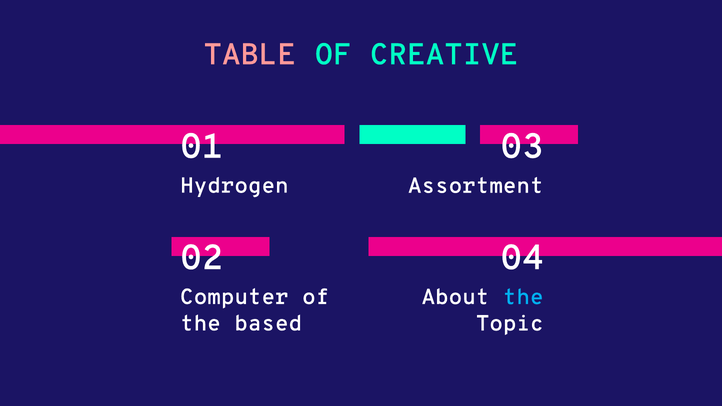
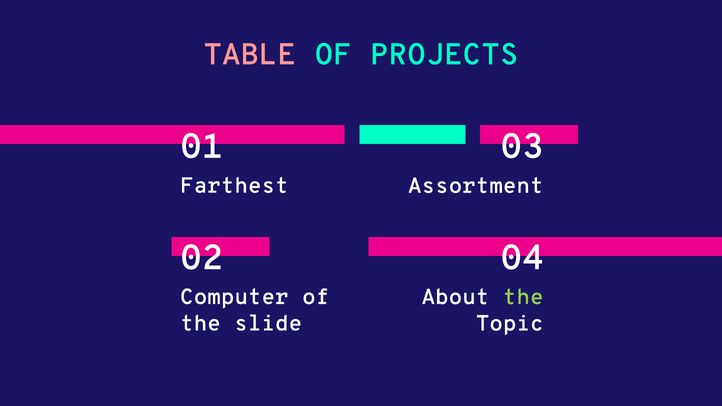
CREATIVE: CREATIVE -> PROJECTS
Hydrogen: Hydrogen -> Farthest
the at (523, 297) colour: light blue -> light green
based: based -> slide
